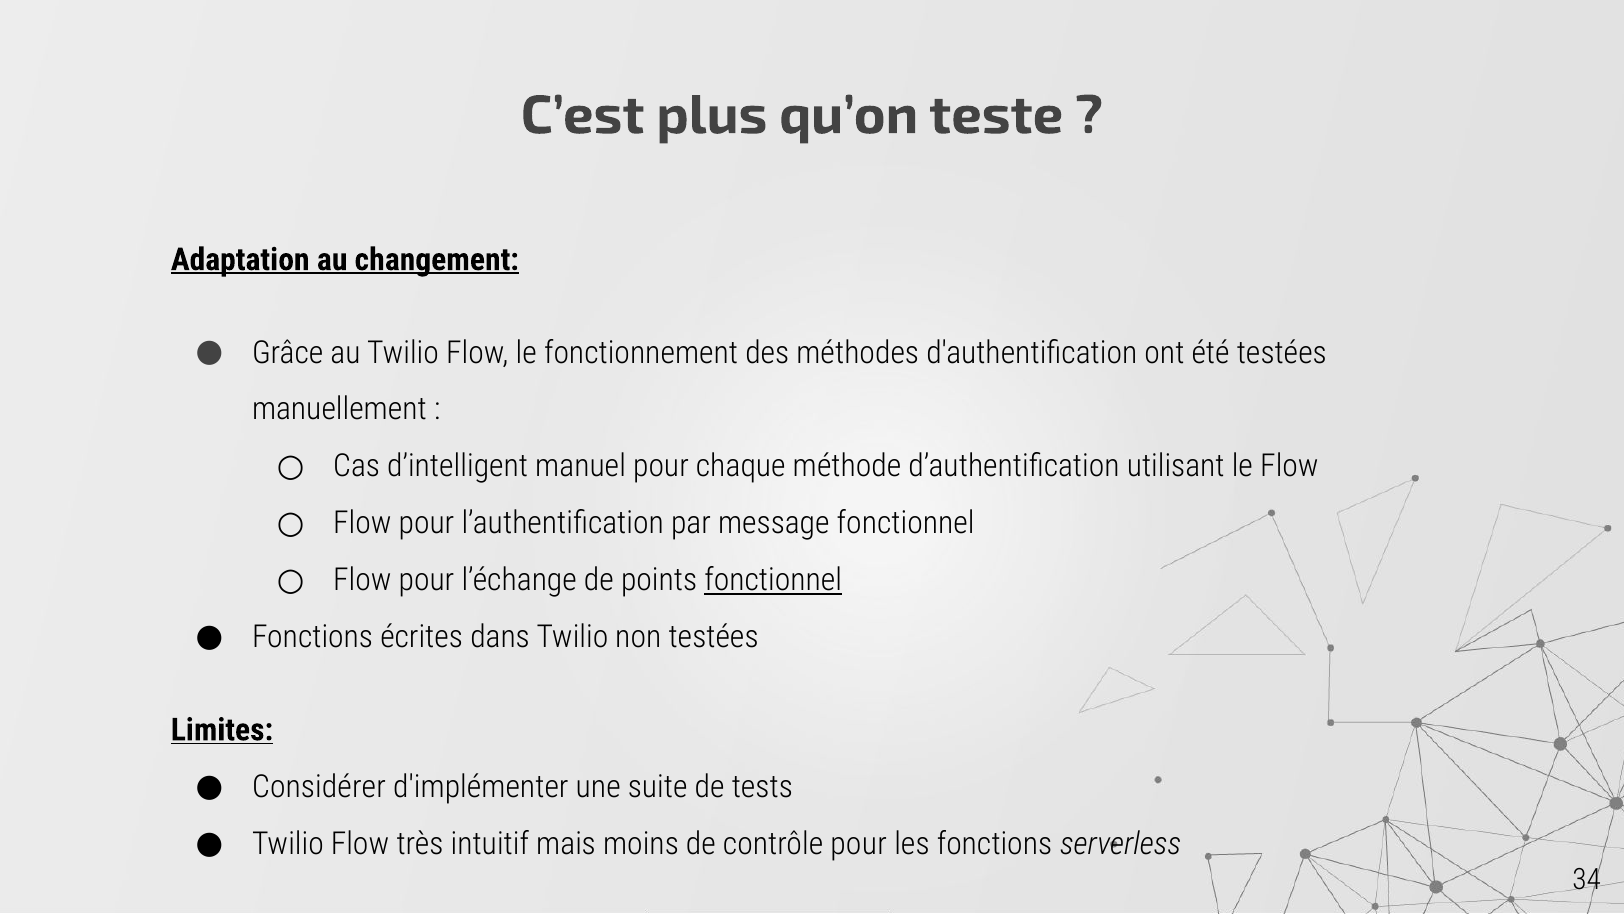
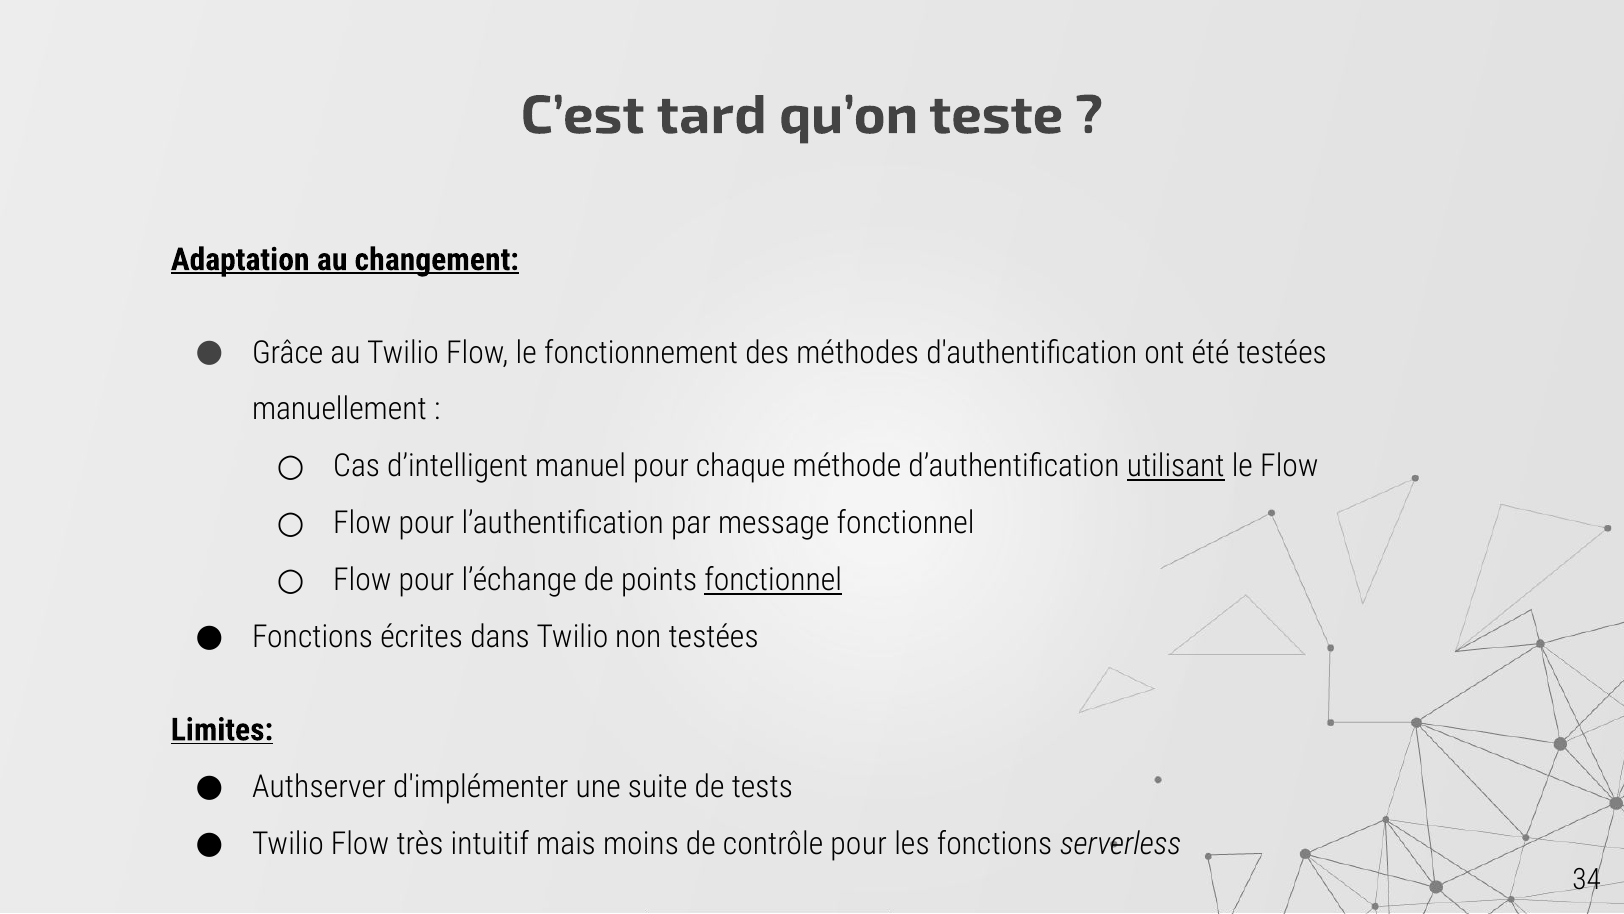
plus: plus -> tard
utilisant underline: none -> present
Considérer: Considérer -> Authserver
